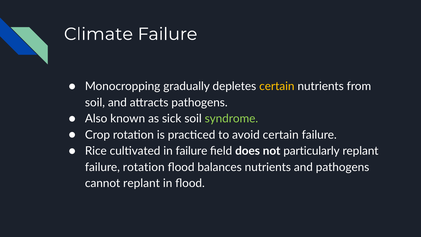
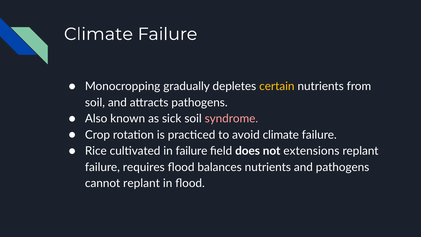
syndrome colour: light green -> pink
avoid certain: certain -> climate
particularly: particularly -> extensions
failure rotation: rotation -> requires
